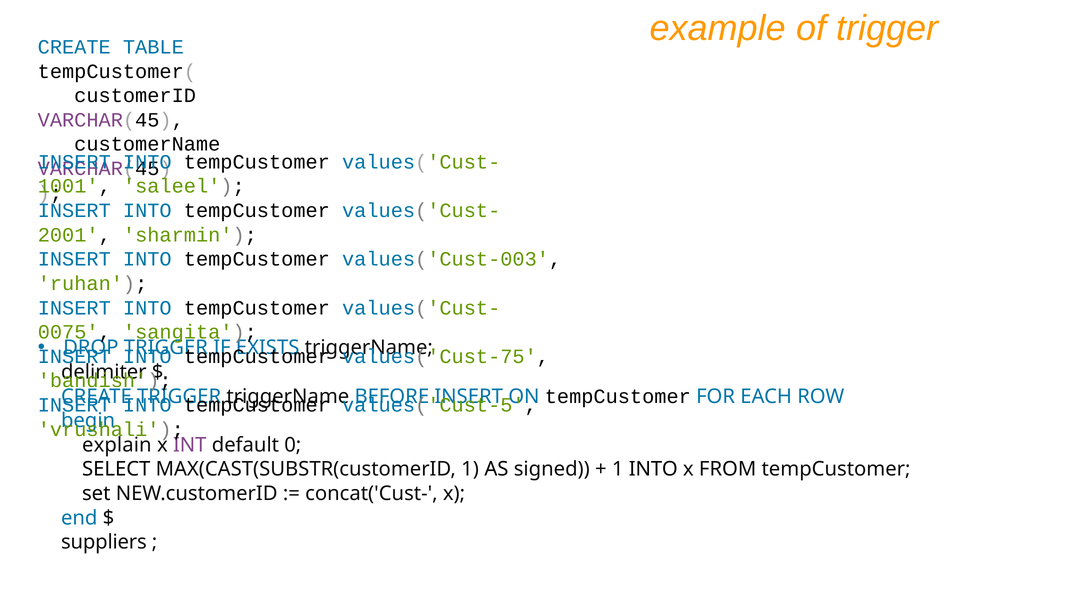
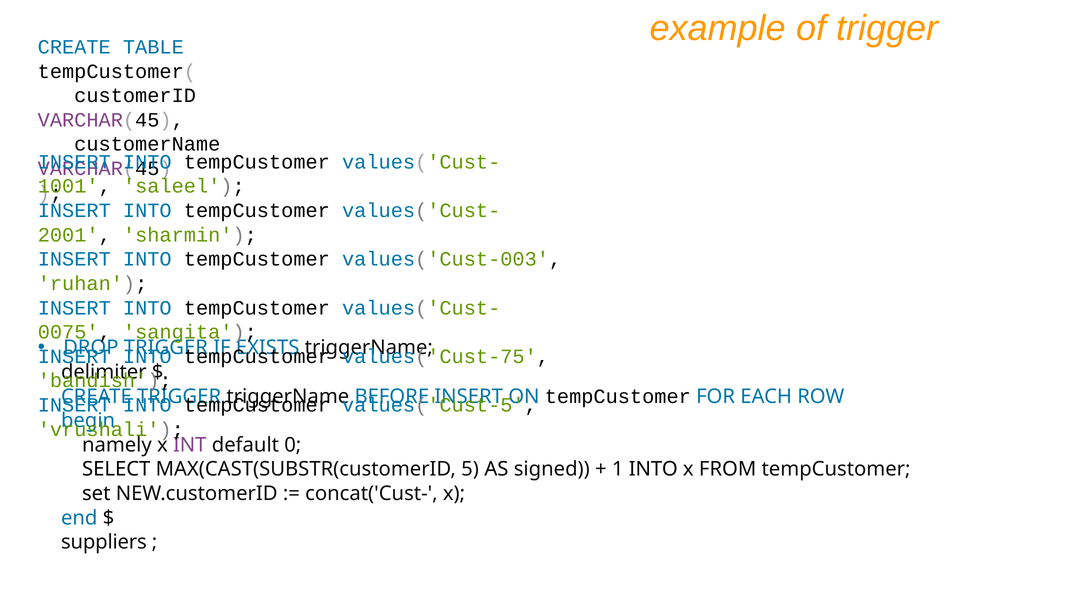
explain: explain -> namely
MAX(CAST(SUBSTR(customerID 1: 1 -> 5
